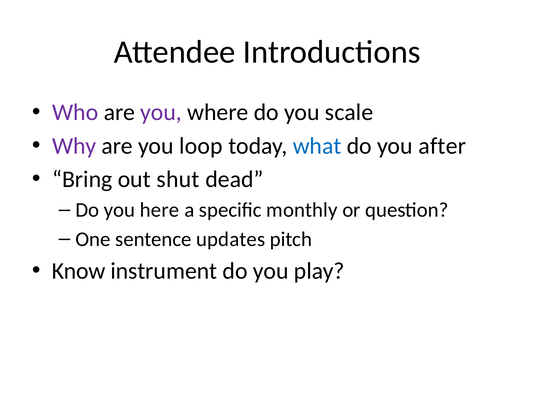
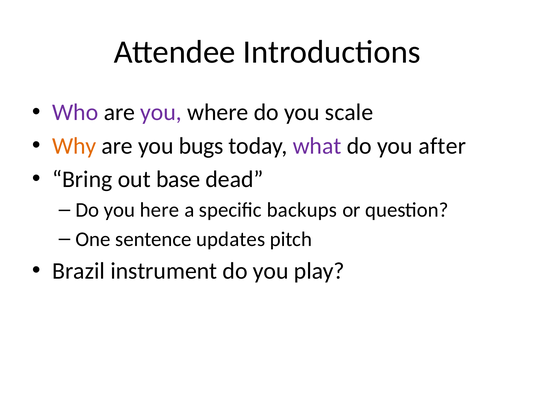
Why colour: purple -> orange
loop: loop -> bugs
what colour: blue -> purple
shut: shut -> base
monthly: monthly -> backups
Know: Know -> Brazil
